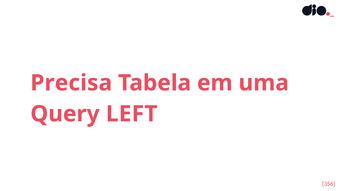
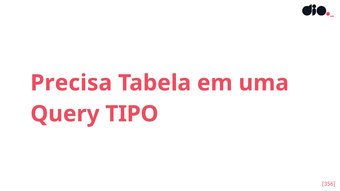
LEFT: LEFT -> TIPO
